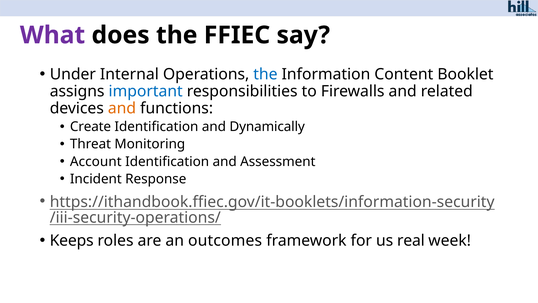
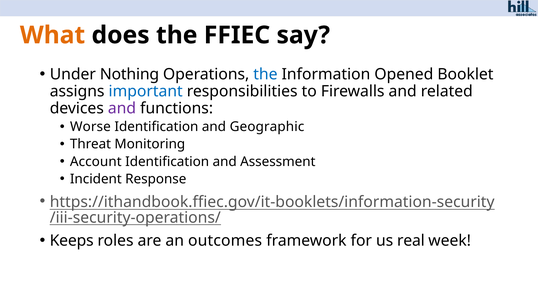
What colour: purple -> orange
Internal: Internal -> Nothing
Content: Content -> Opened
and at (122, 108) colour: orange -> purple
Create: Create -> Worse
Dynamically: Dynamically -> Geographic
